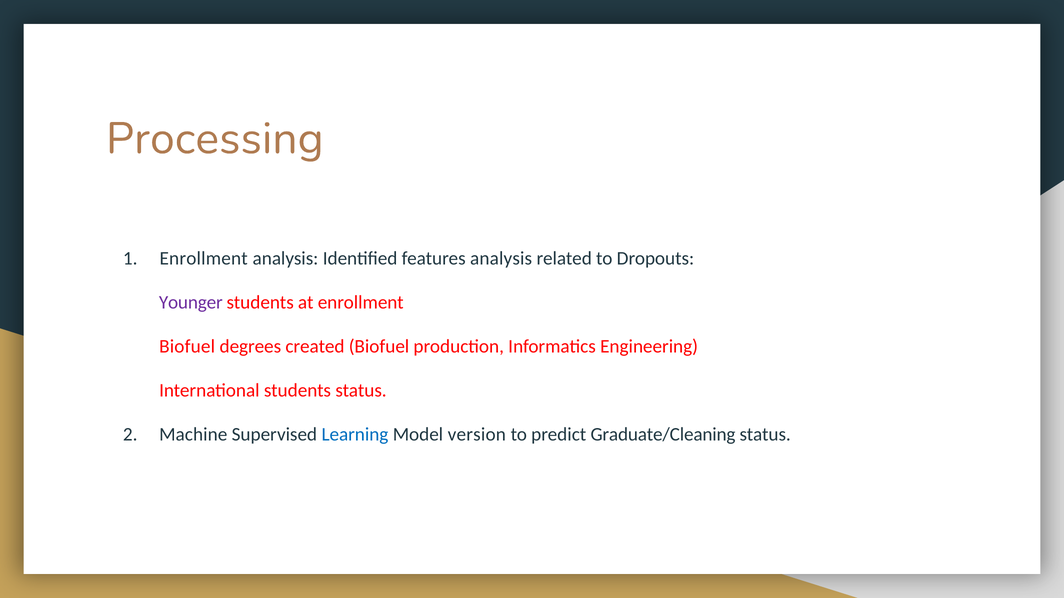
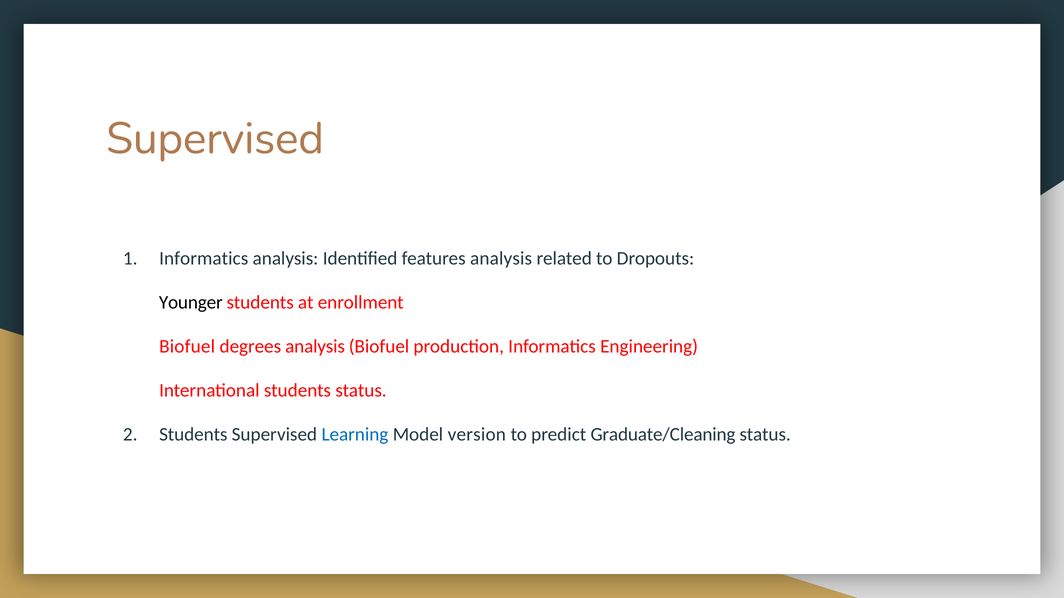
Processing at (215, 139): Processing -> Supervised
Enrollment at (204, 259): Enrollment -> Informatics
Younger colour: purple -> black
degrees created: created -> analysis
Machine at (193, 435): Machine -> Students
